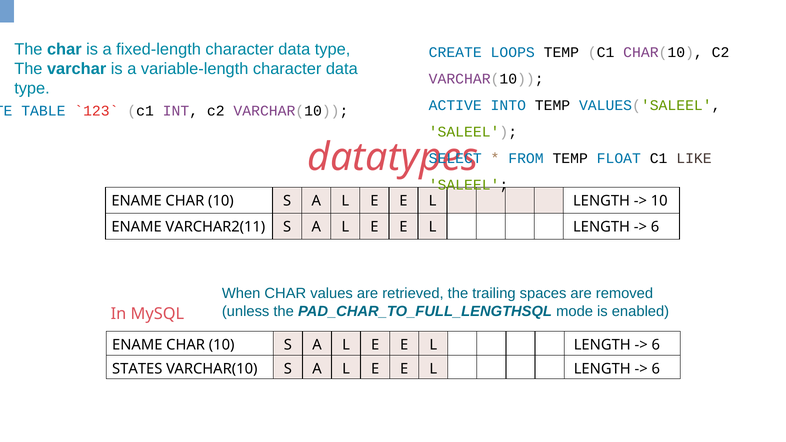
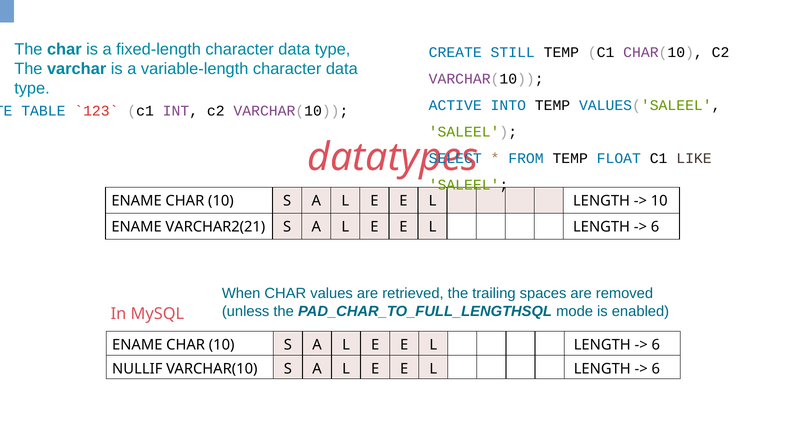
LOOPS: LOOPS -> STILL
VARCHAR2(11: VARCHAR2(11 -> VARCHAR2(21
STATES: STATES -> NULLIF
